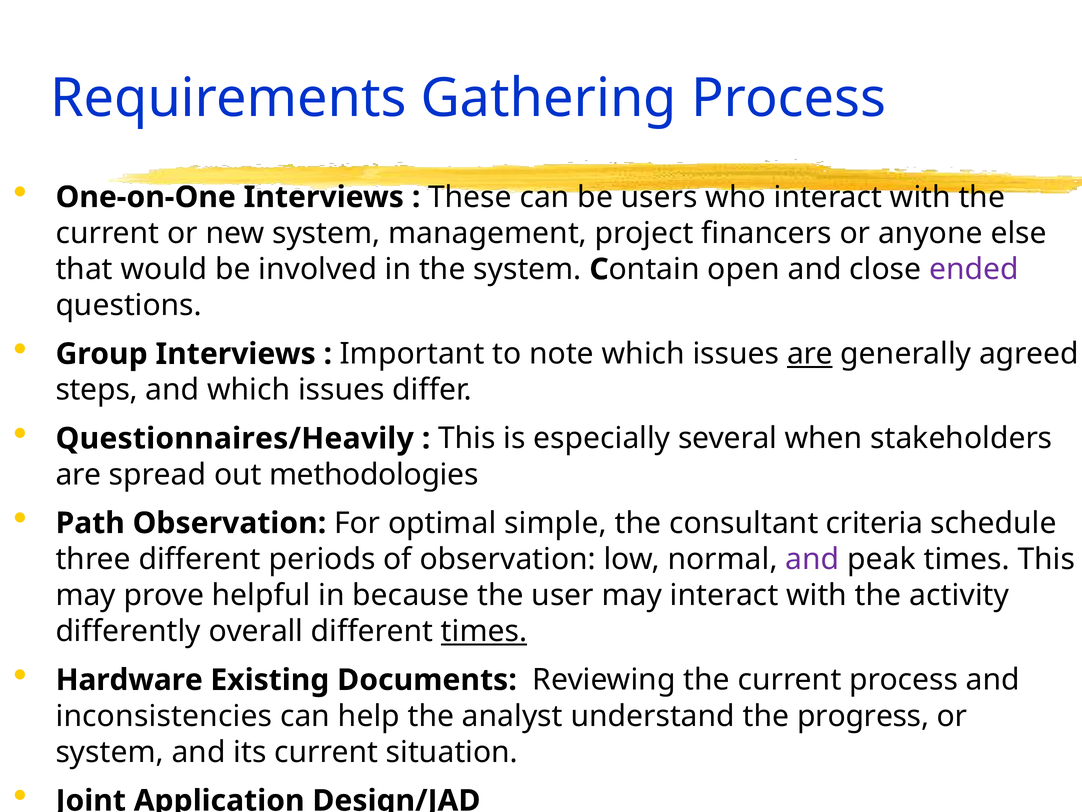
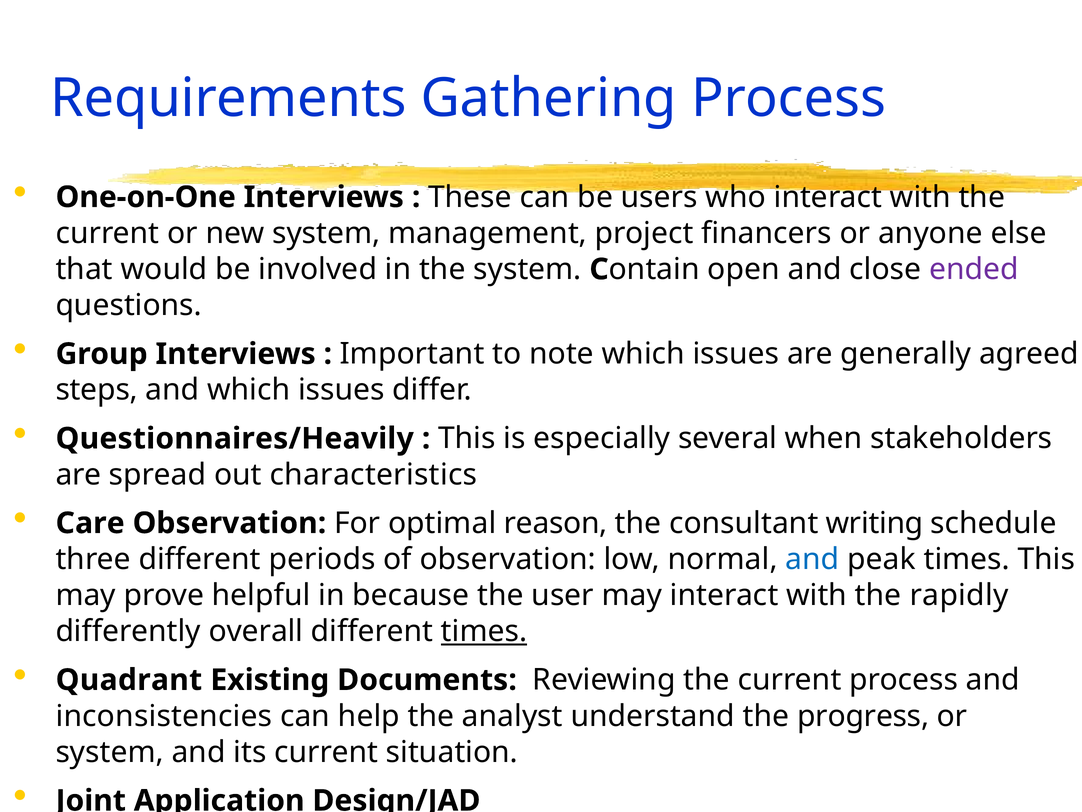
are at (810, 354) underline: present -> none
methodologies: methodologies -> characteristics
Path: Path -> Care
simple: simple -> reason
criteria: criteria -> writing
and at (812, 559) colour: purple -> blue
activity: activity -> rapidly
Hardware: Hardware -> Quadrant
